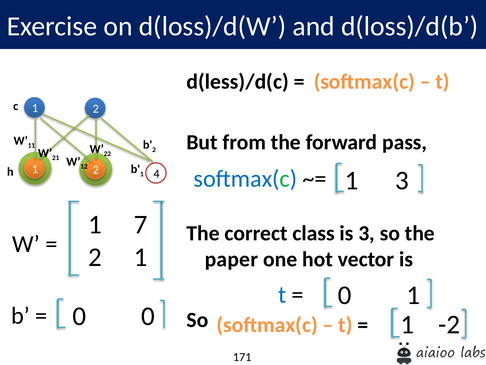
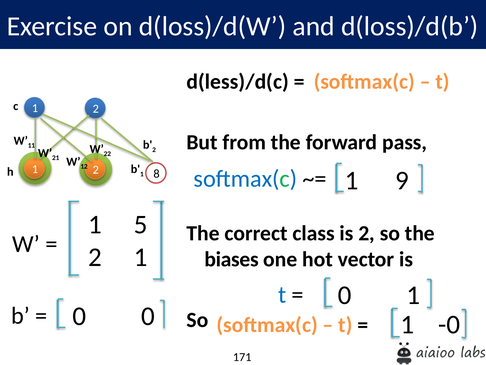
4: 4 -> 8
1 3: 3 -> 9
7: 7 -> 5
is 3: 3 -> 2
paper: paper -> biases
-2: -2 -> -0
